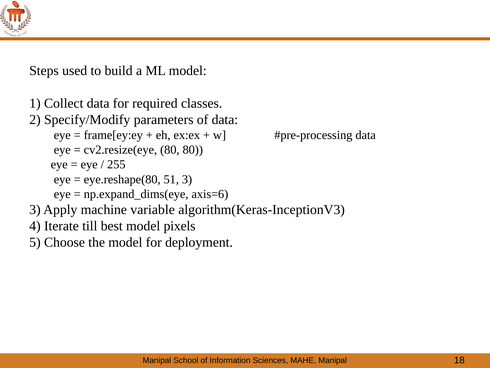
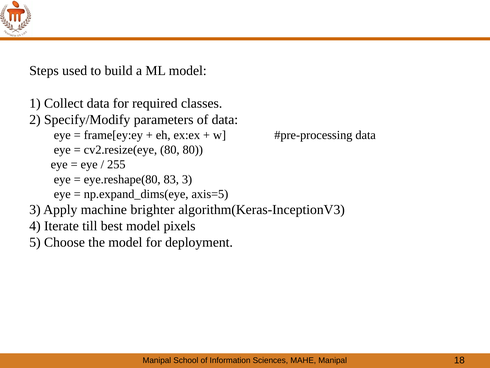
51: 51 -> 83
axis=6: axis=6 -> axis=5
variable: variable -> brighter
